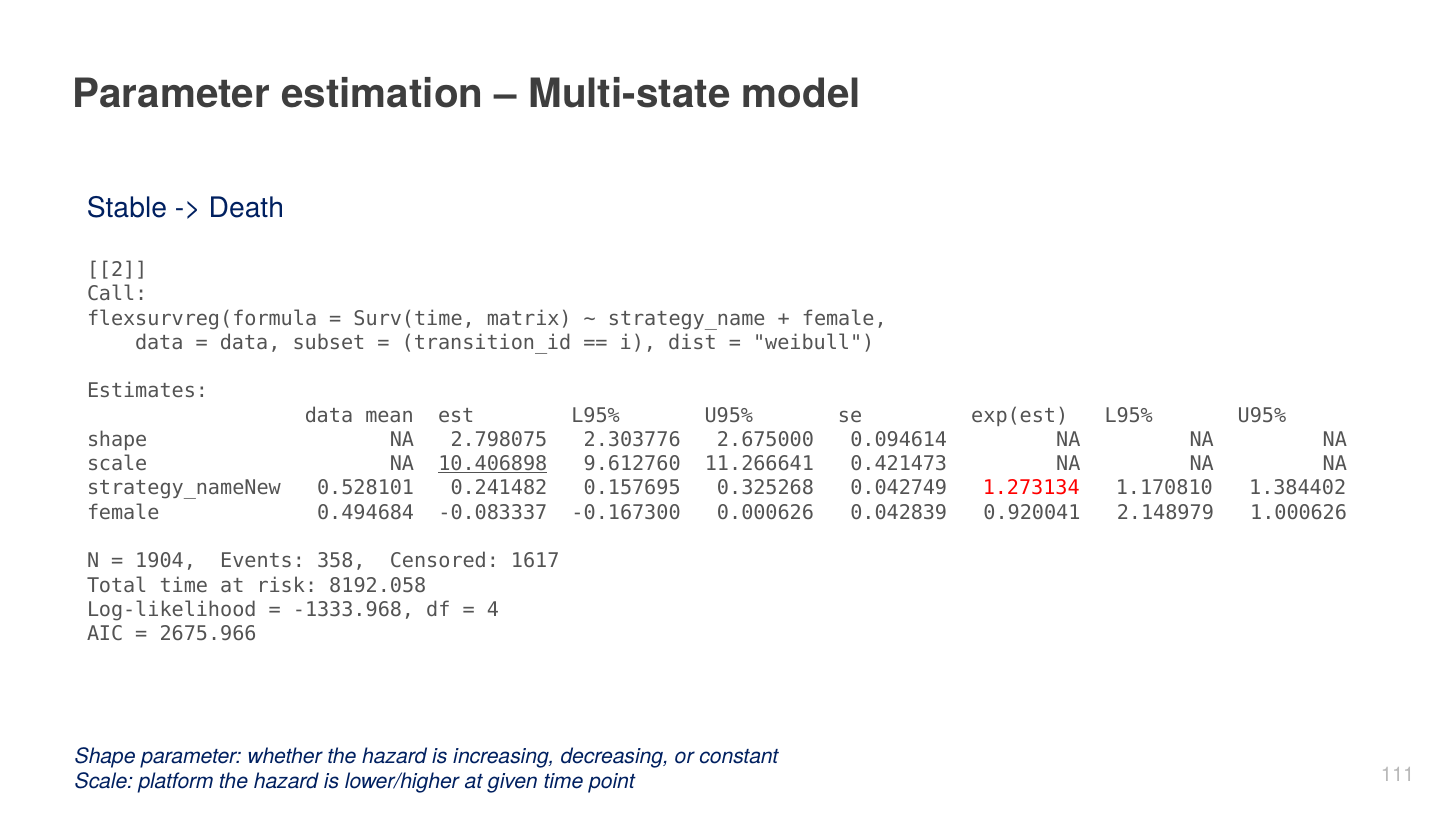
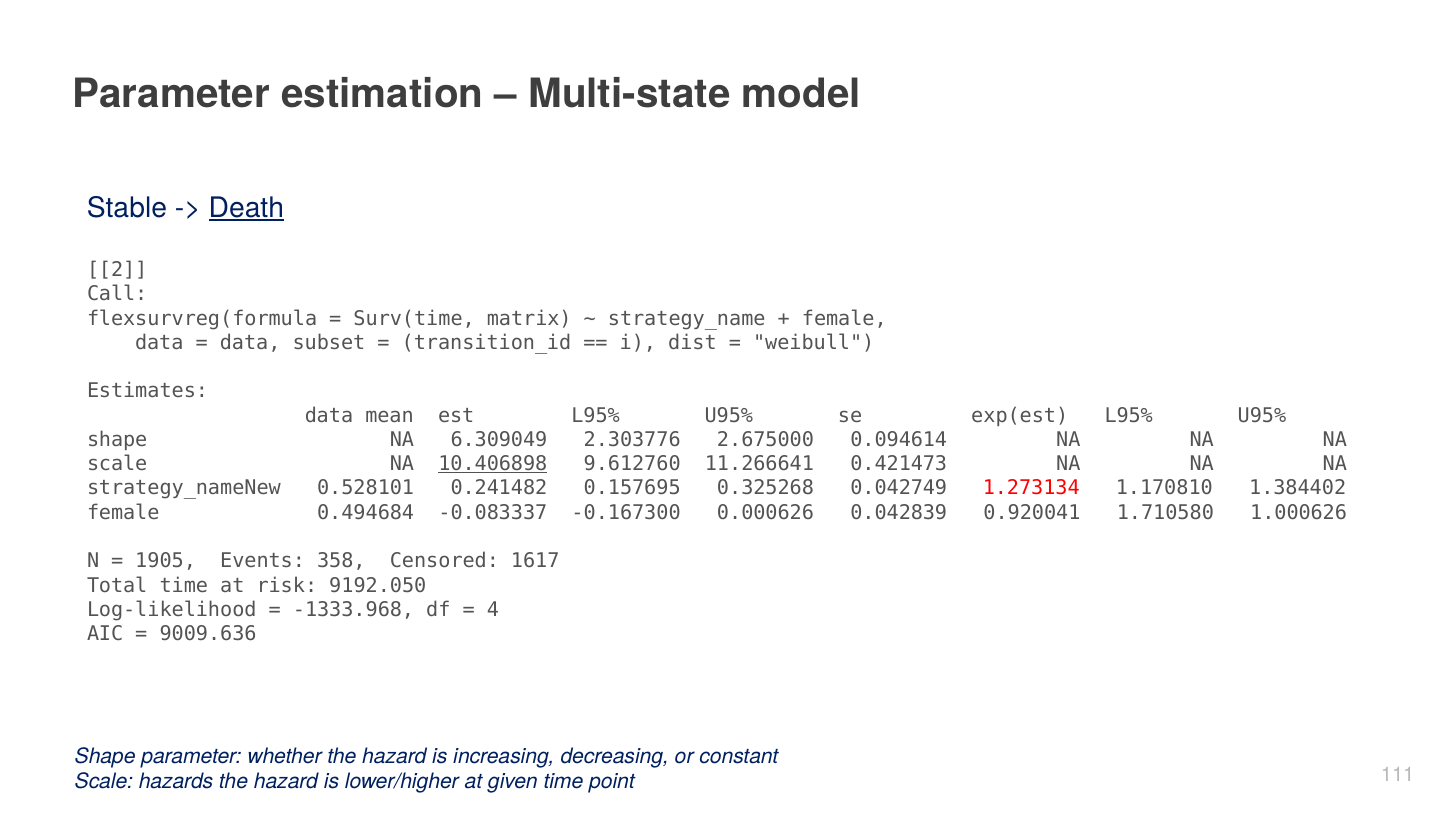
Death underline: none -> present
2.798075: 2.798075 -> 6.309049
2.148979: 2.148979 -> 1.710580
1904: 1904 -> 1905
8192.058: 8192.058 -> 9192.050
2675.966: 2675.966 -> 9009.636
platform: platform -> hazards
